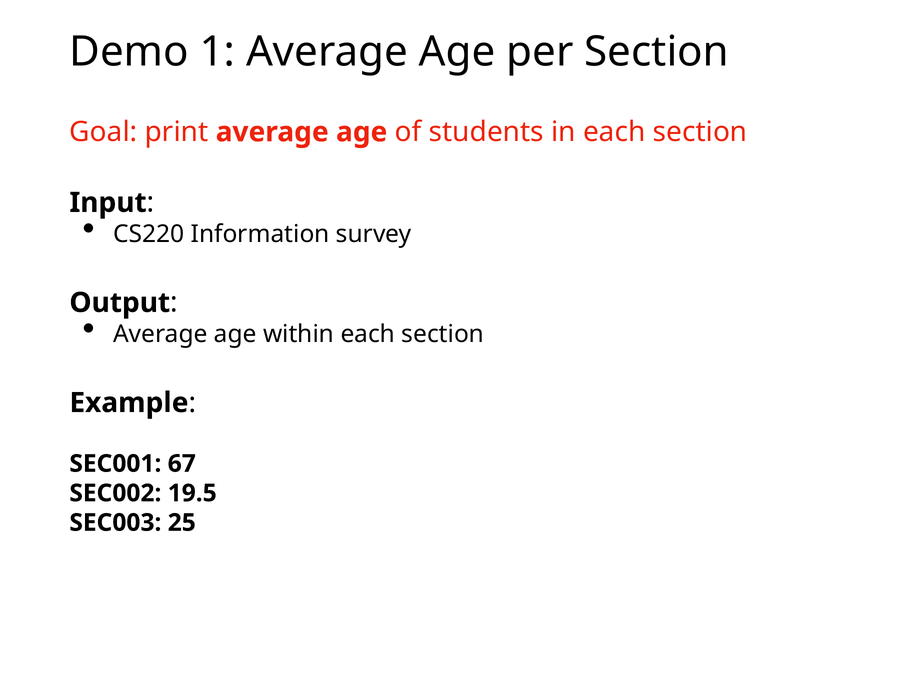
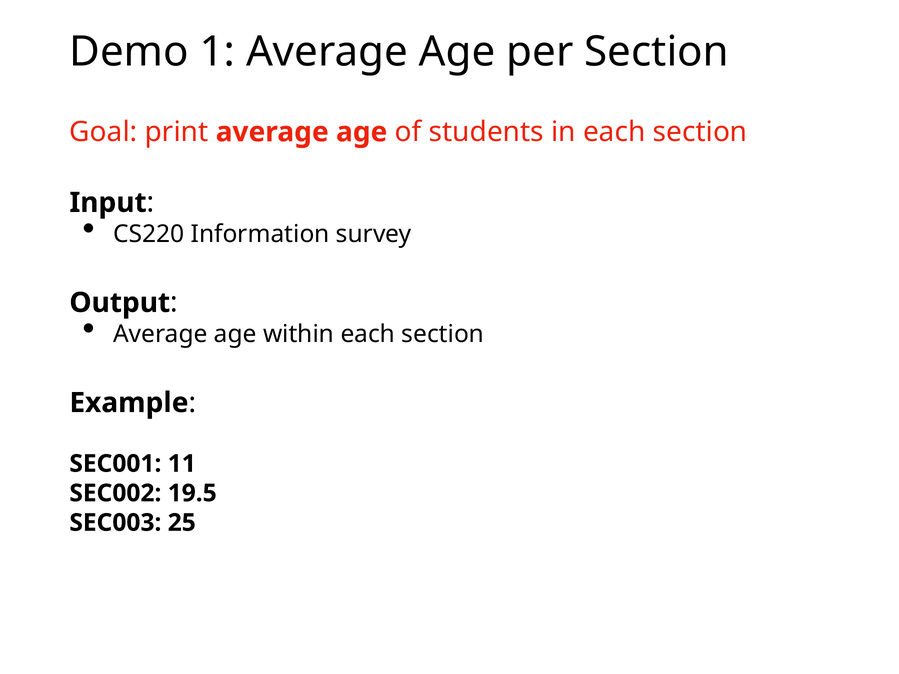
67: 67 -> 11
